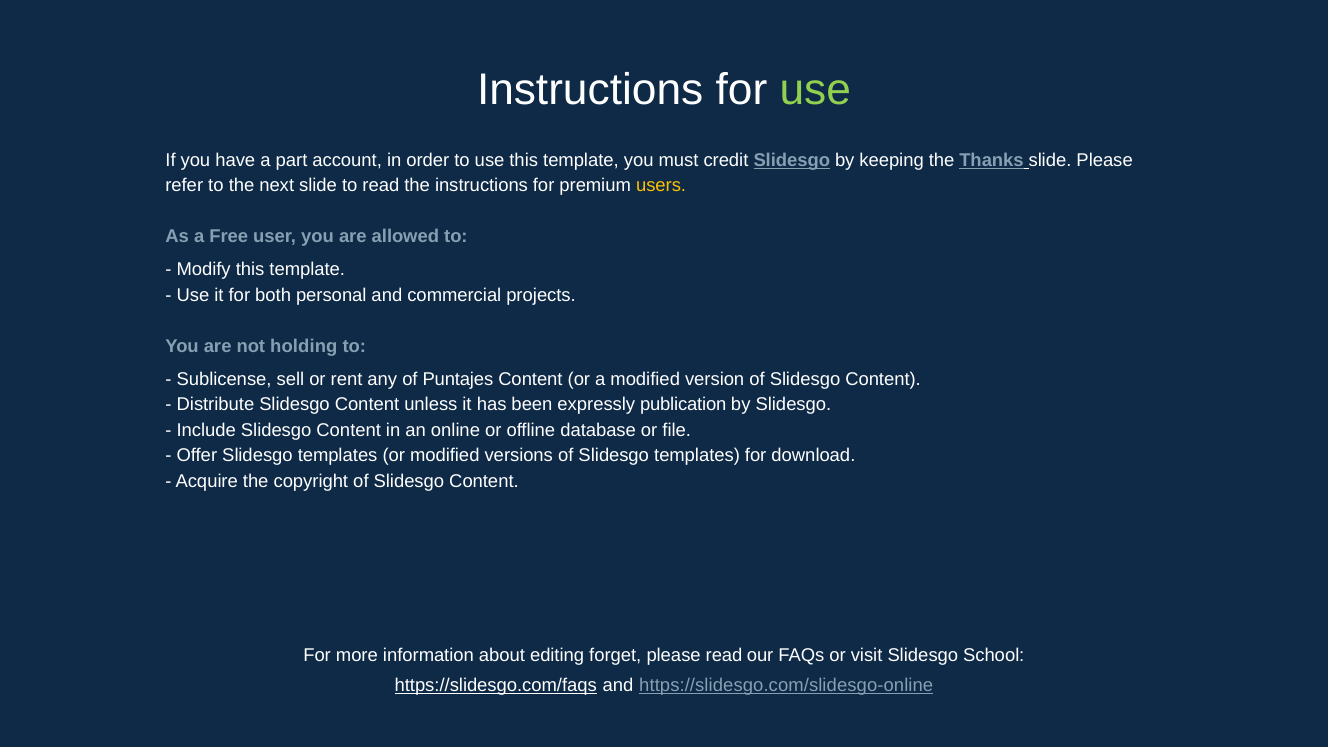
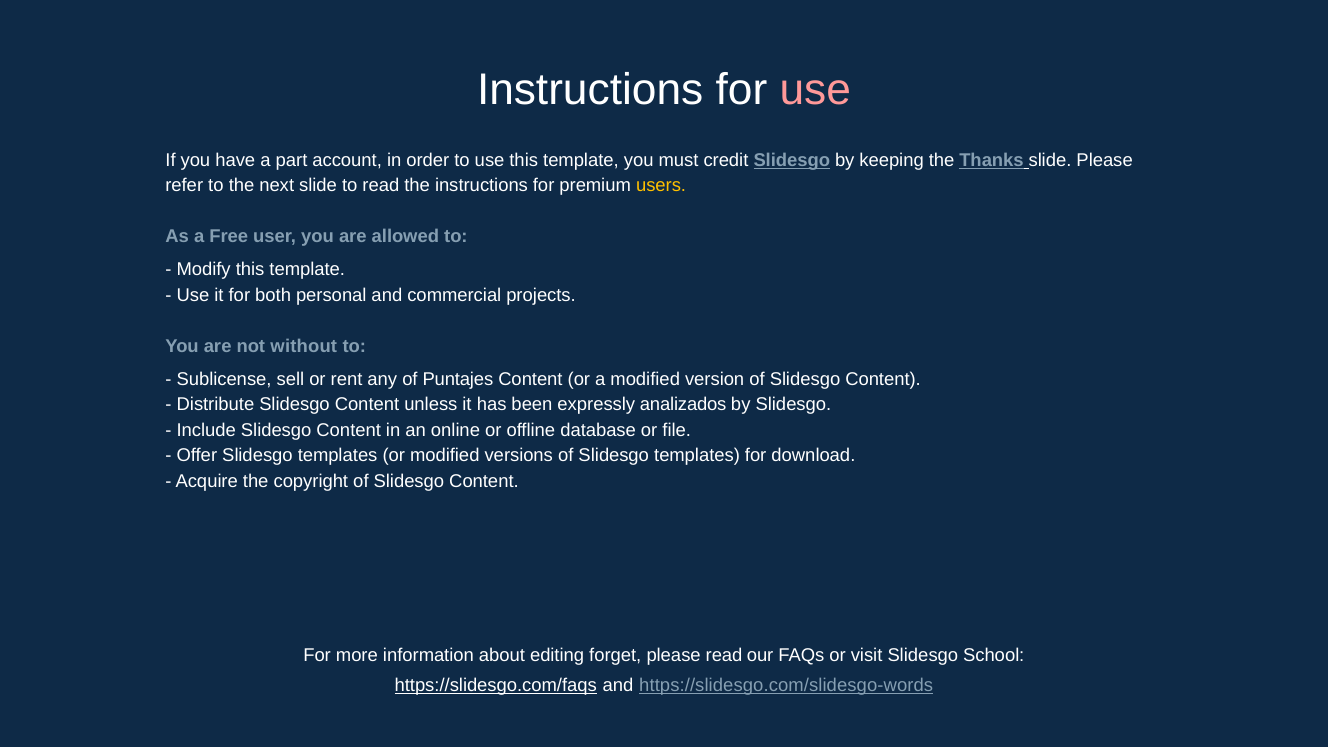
use at (815, 90) colour: light green -> pink
holding: holding -> without
publication: publication -> analizados
https://slidesgo.com/slidesgo-online: https://slidesgo.com/slidesgo-online -> https://slidesgo.com/slidesgo-words
